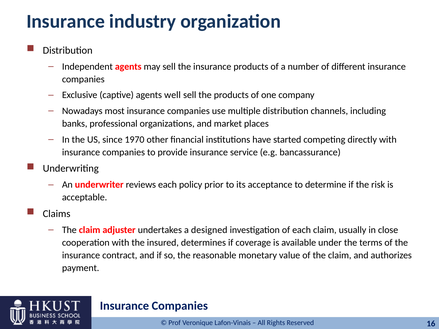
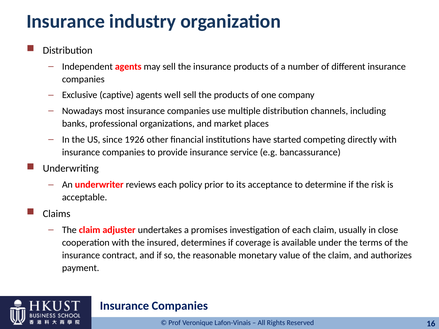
1970: 1970 -> 1926
designed: designed -> promises
